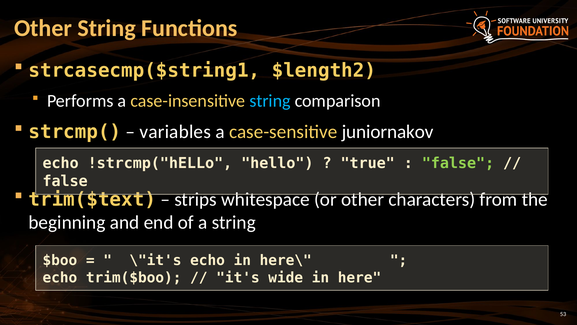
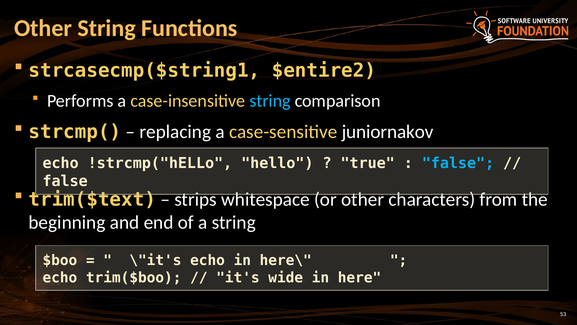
$length2: $length2 -> $entire2
variables: variables -> replacing
false at (458, 163) colour: light green -> light blue
